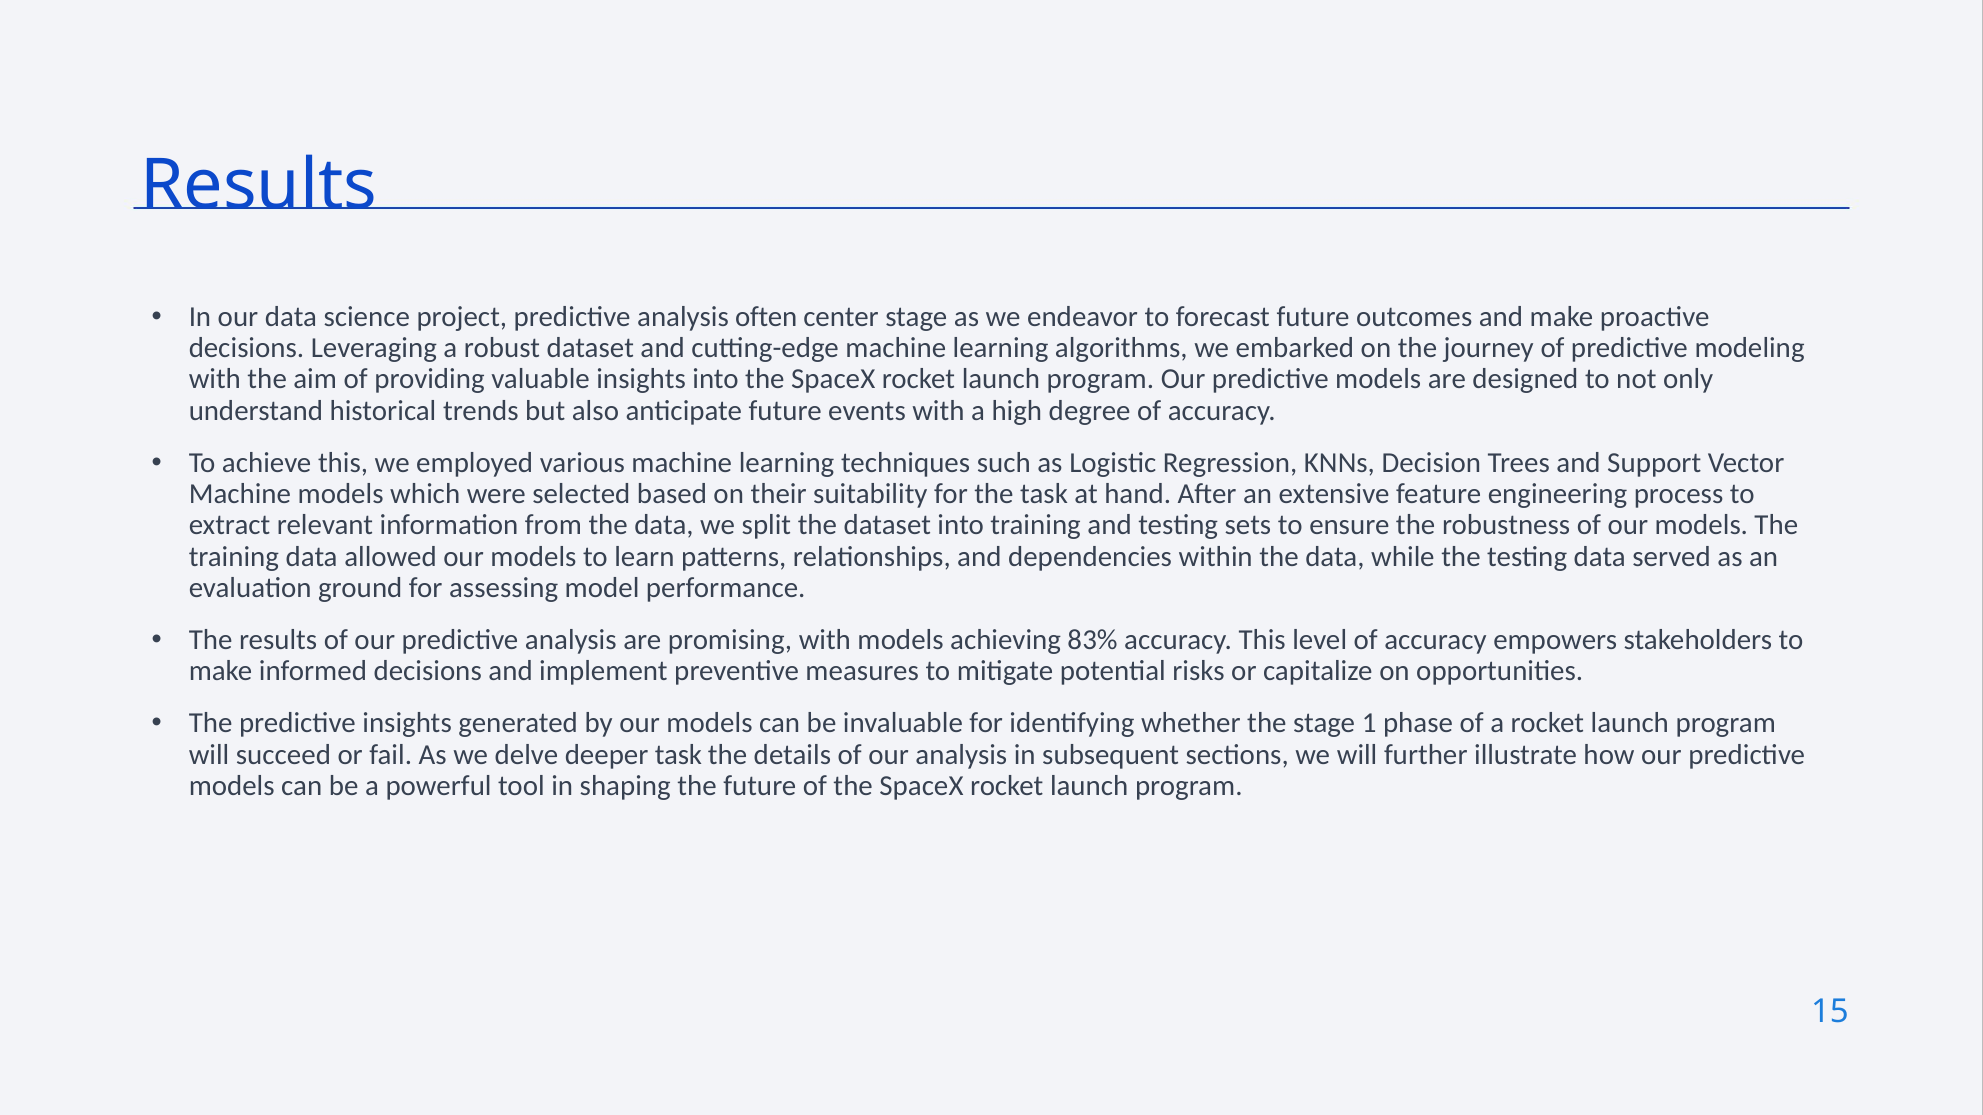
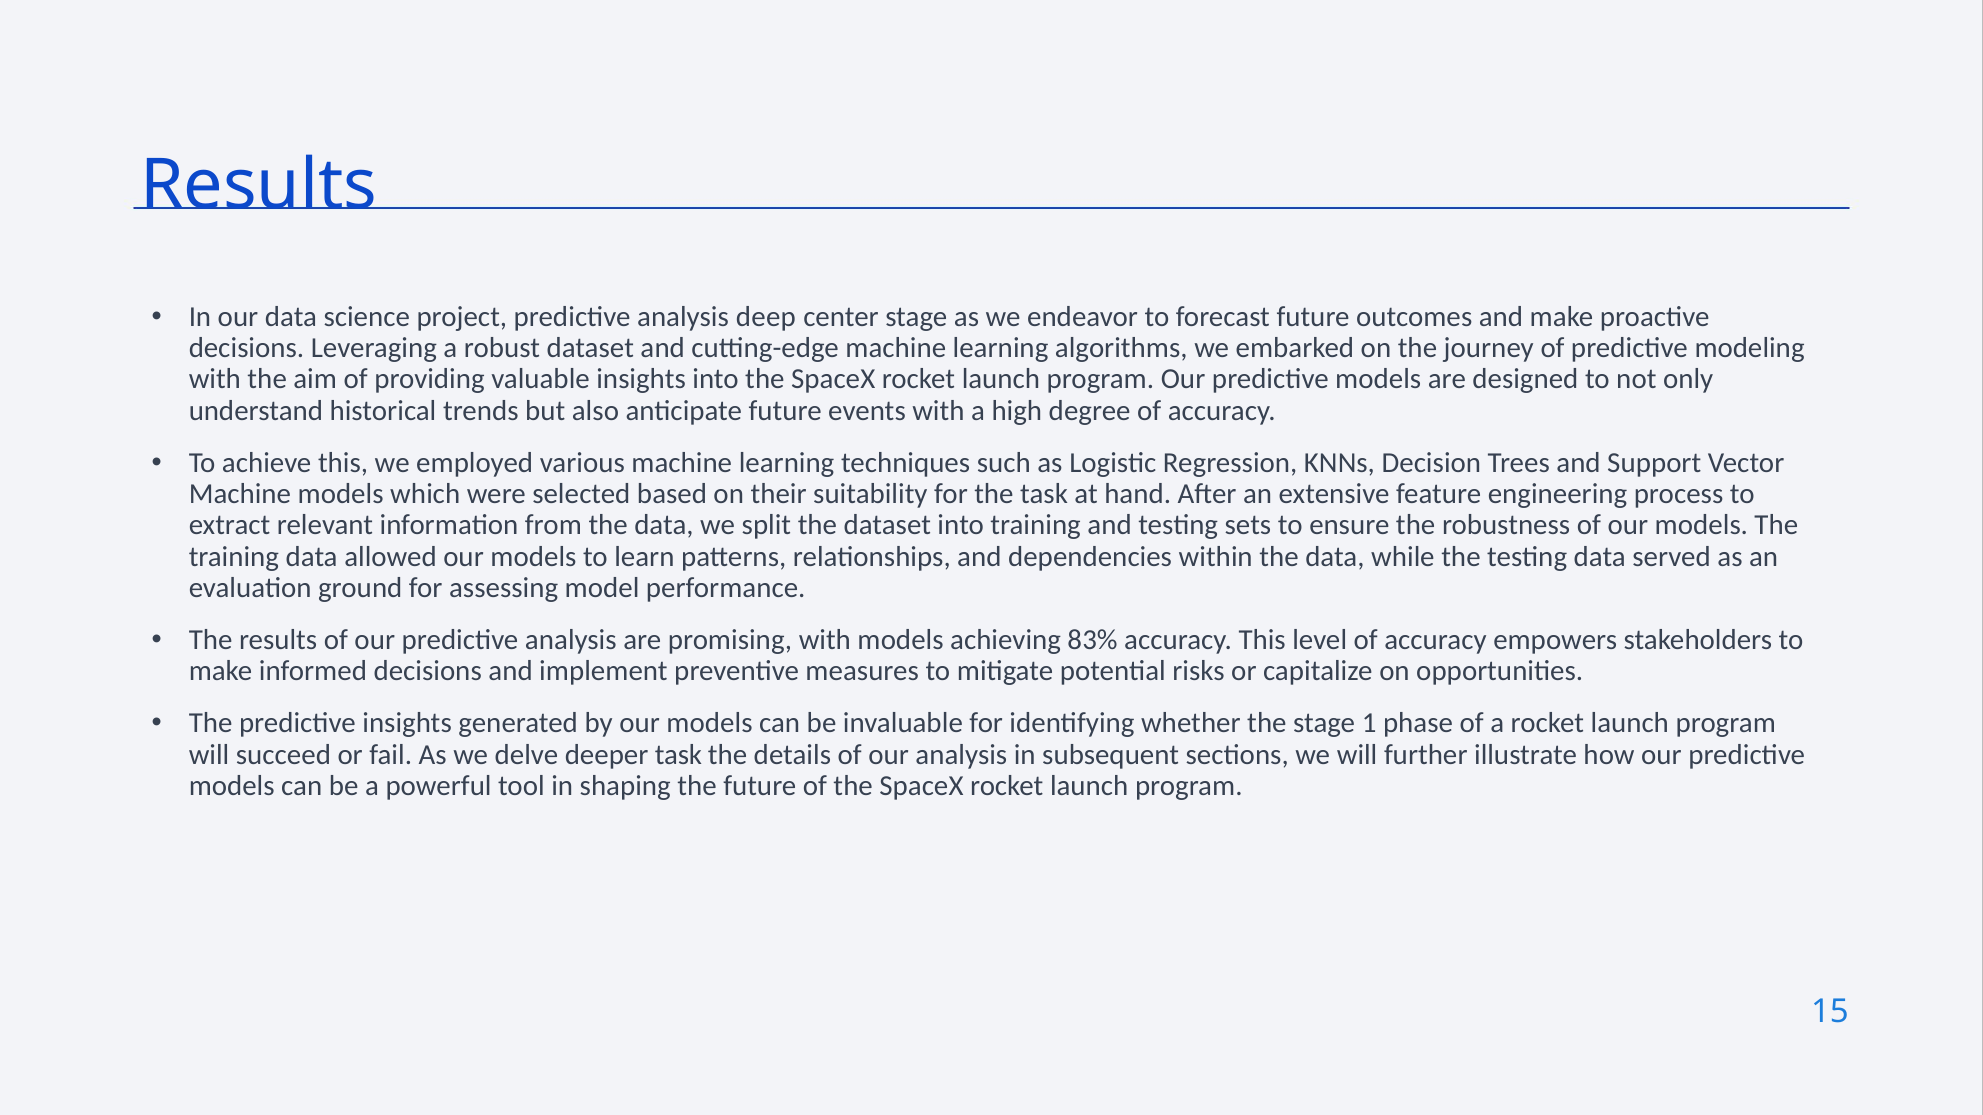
often: often -> deep
